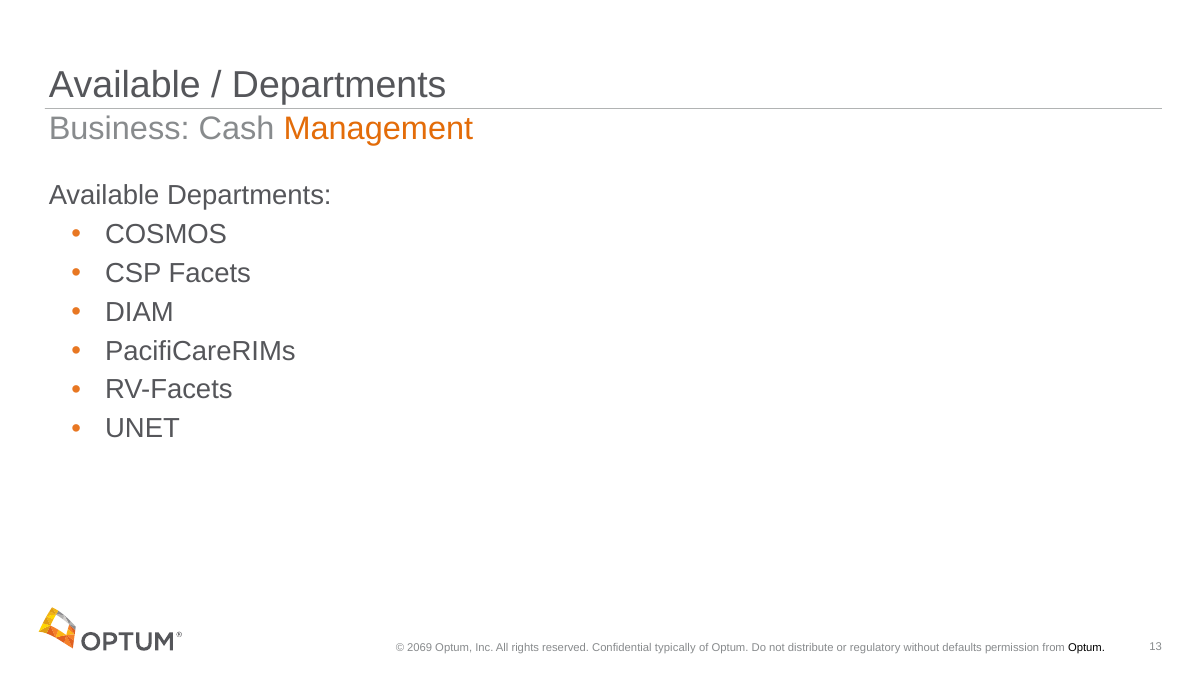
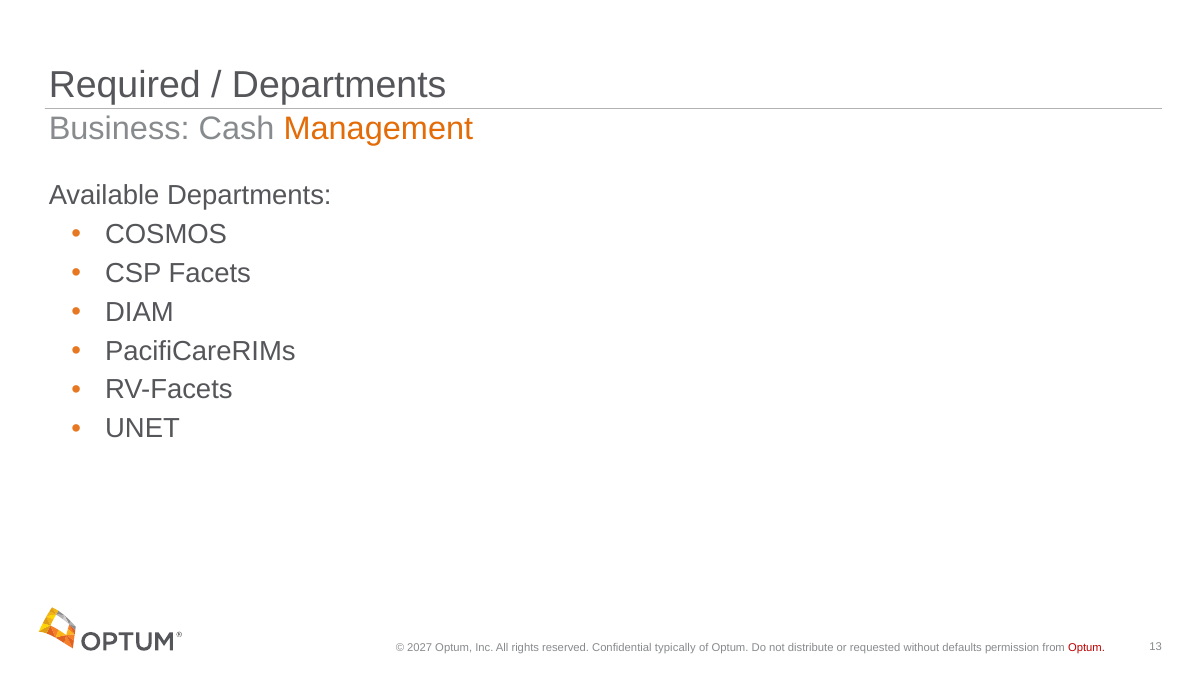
Available at (125, 85): Available -> Required
2069: 2069 -> 2027
regulatory: regulatory -> requested
Optum at (1087, 648) colour: black -> red
